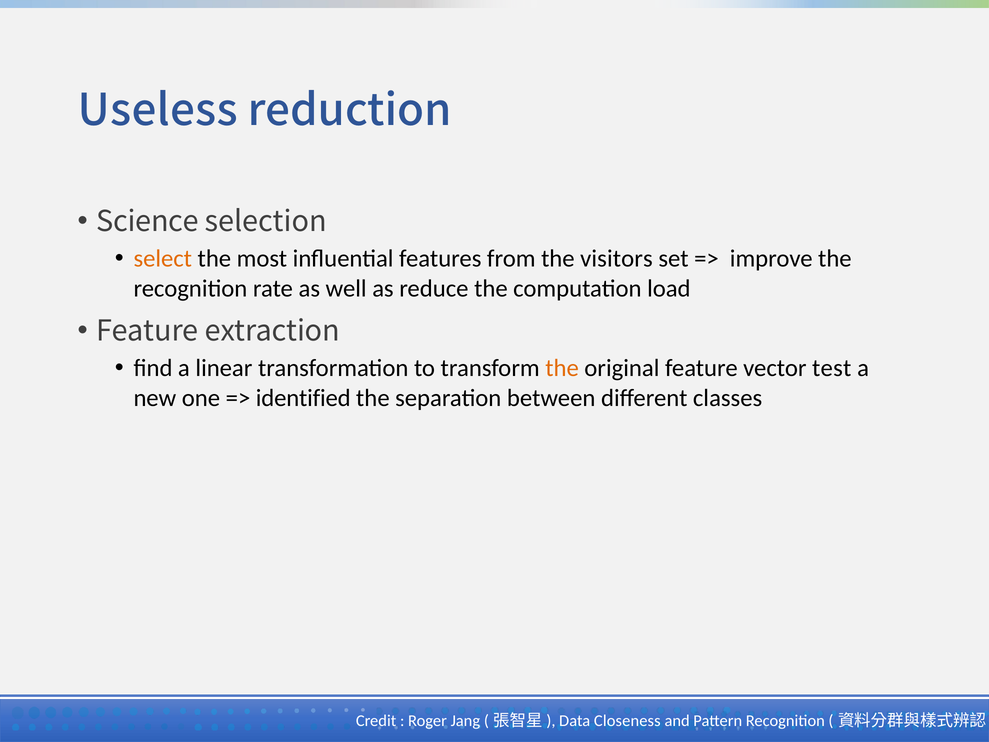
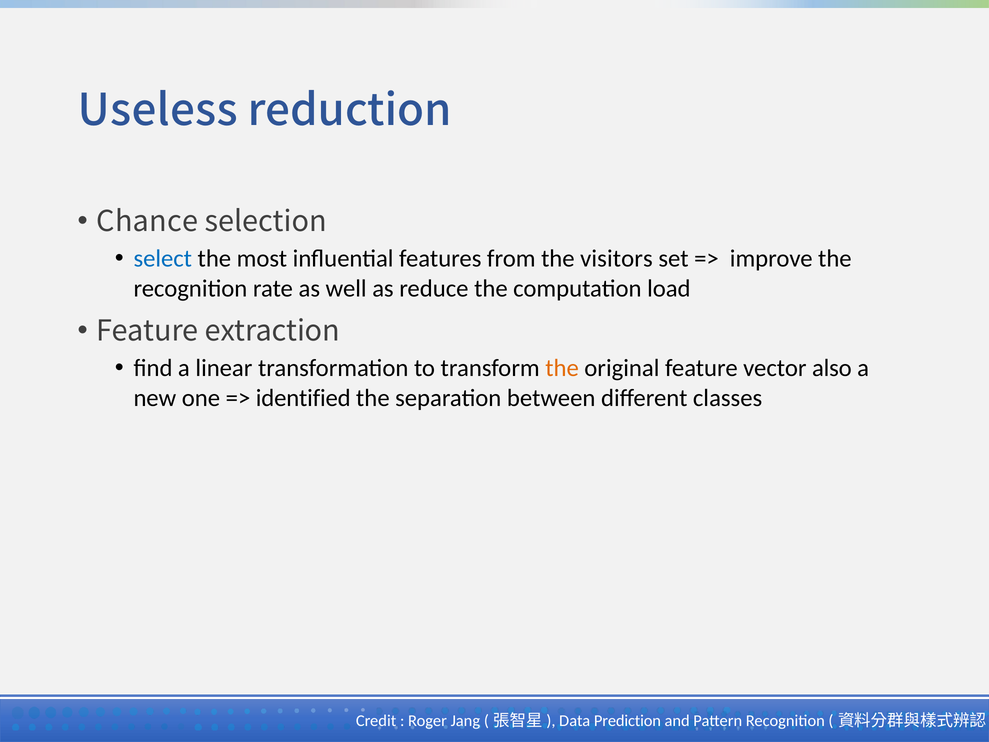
Science: Science -> Chance
select colour: orange -> blue
test: test -> also
Closeness: Closeness -> Prediction
